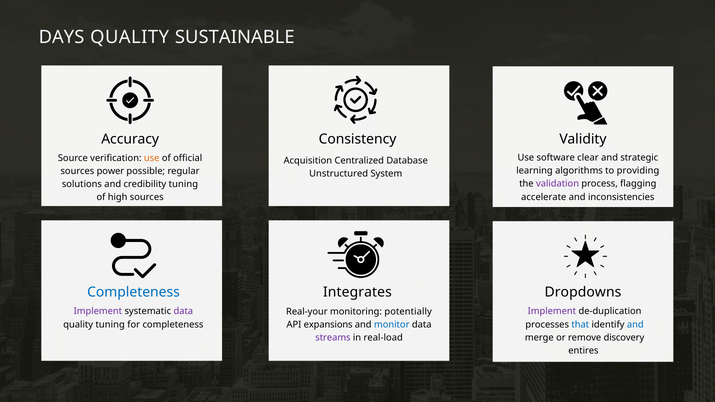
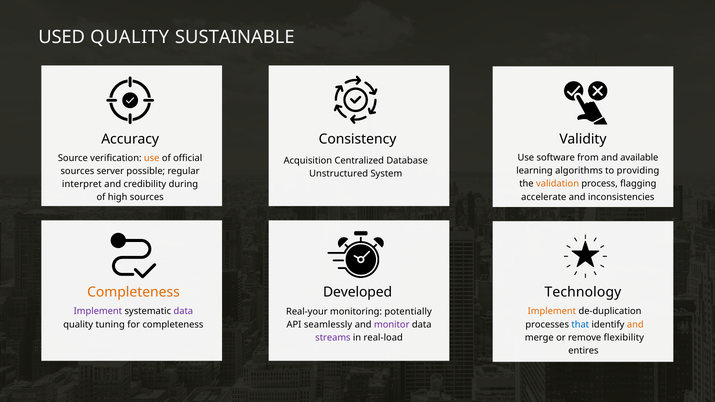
DAYS: DAYS -> USED
clear: clear -> from
strategic: strategic -> available
power: power -> server
validation colour: purple -> orange
solutions: solutions -> interpret
credibility tuning: tuning -> during
Completeness at (133, 292) colour: blue -> orange
Integrates: Integrates -> Developed
Dropdowns: Dropdowns -> Technology
Implement at (552, 312) colour: purple -> orange
and at (635, 325) colour: blue -> orange
expansions: expansions -> seamlessly
monitor colour: blue -> purple
discovery: discovery -> flexibility
